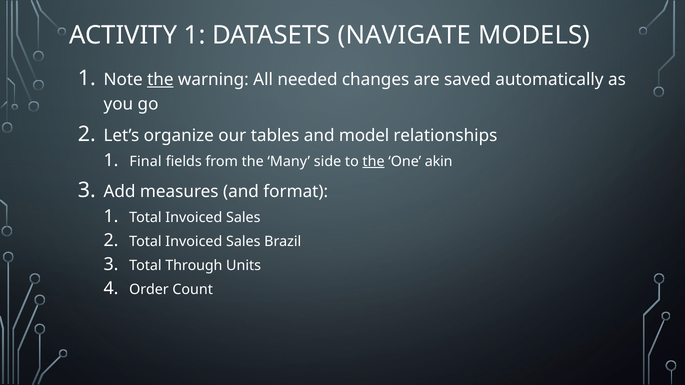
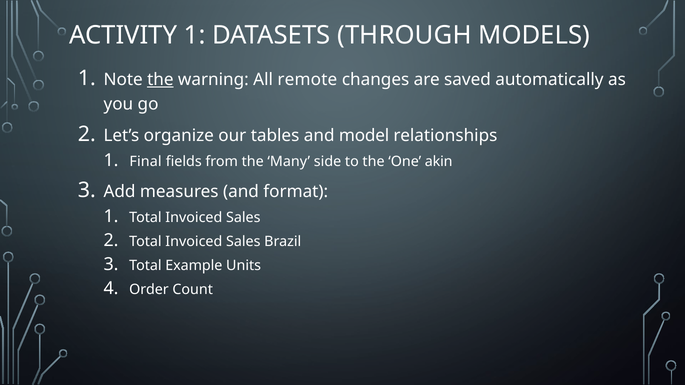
NAVIGATE: NAVIGATE -> THROUGH
needed: needed -> remote
the at (374, 162) underline: present -> none
Through: Through -> Example
